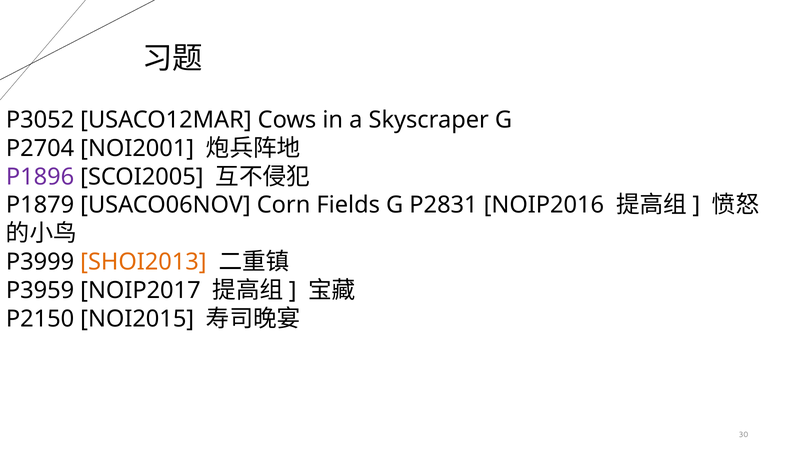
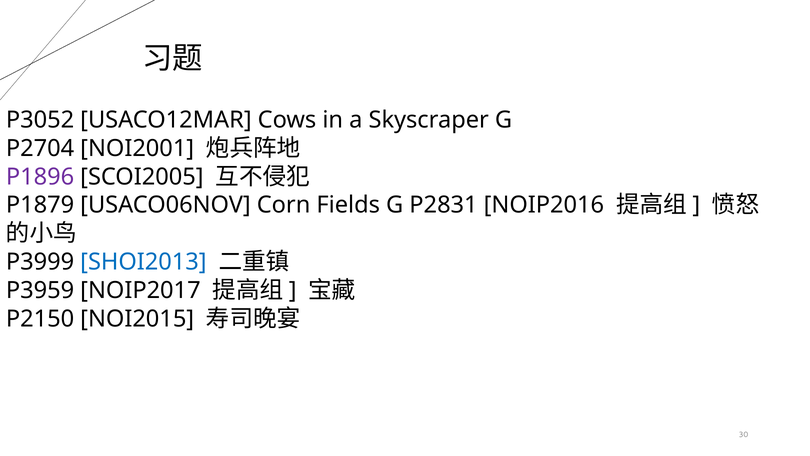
SHOI2013 colour: orange -> blue
